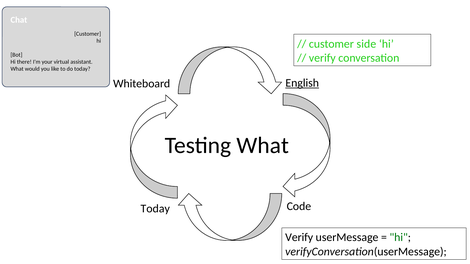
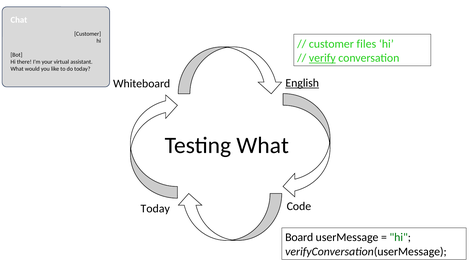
side: side -> files
verify at (322, 58) underline: none -> present
Verify at (299, 238): Verify -> Board
